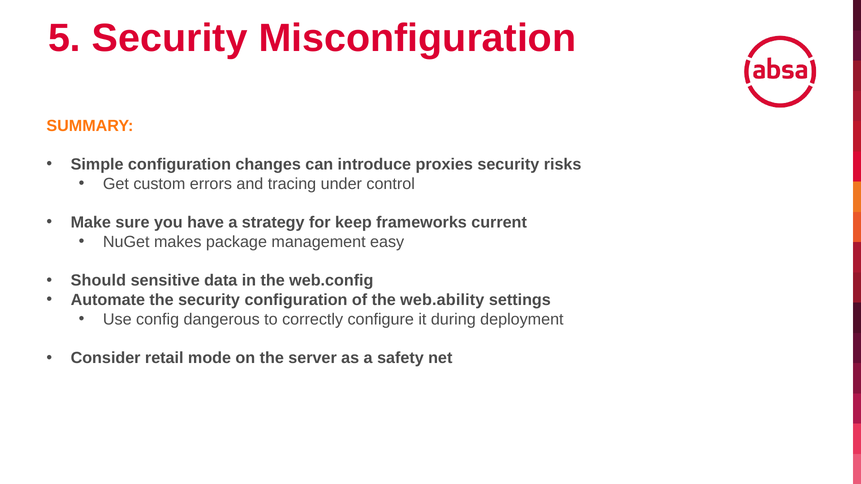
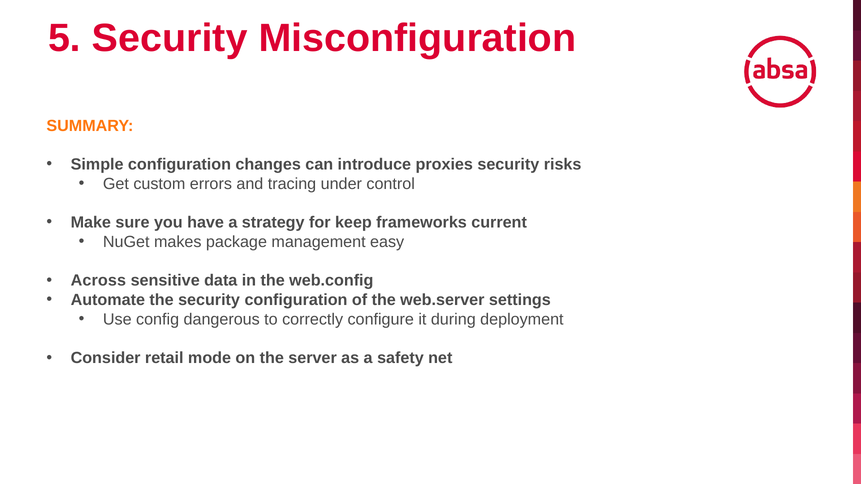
Should: Should -> Across
web.ability: web.ability -> web.server
